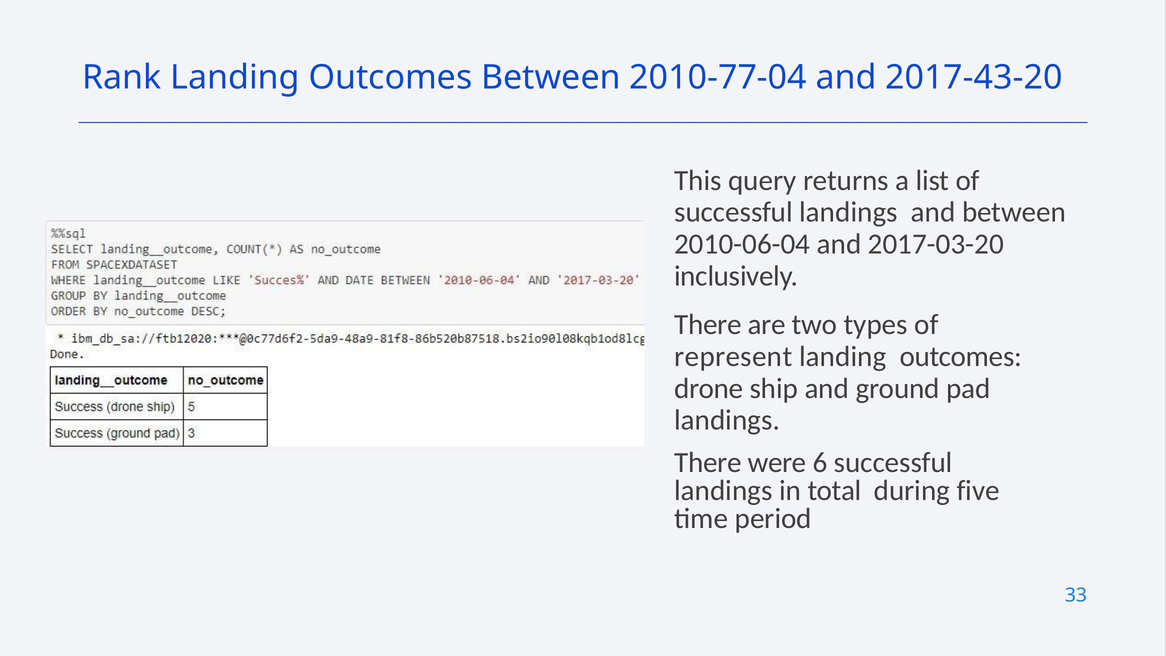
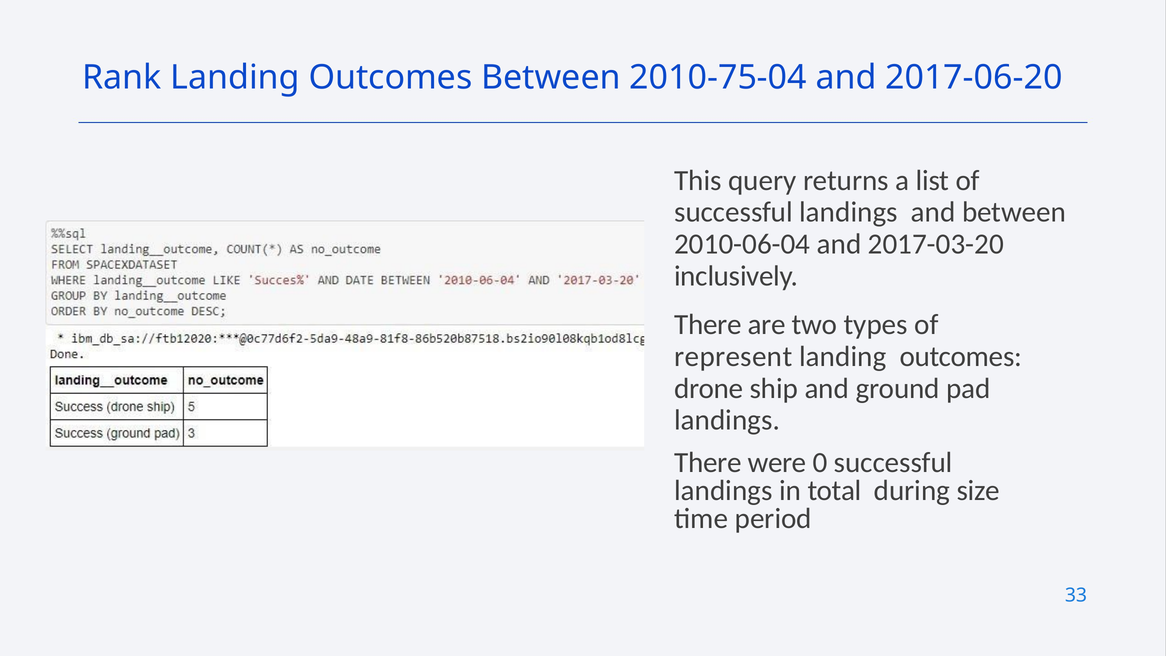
2010-77-04: 2010-77-04 -> 2010-75-04
2017-43-20: 2017-43-20 -> 2017-06-20
6: 6 -> 0
five: five -> size
